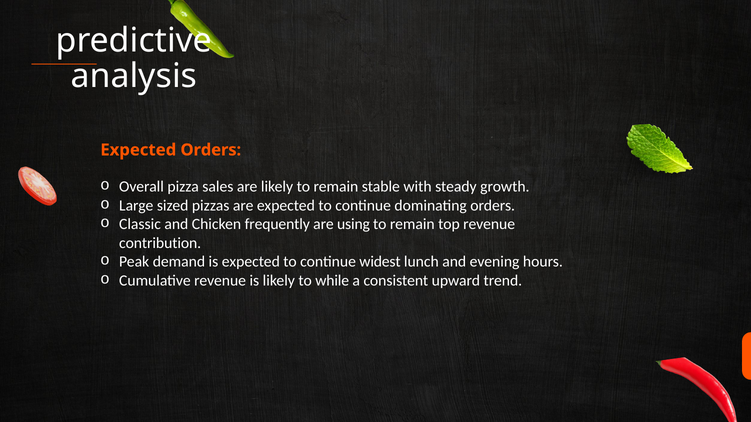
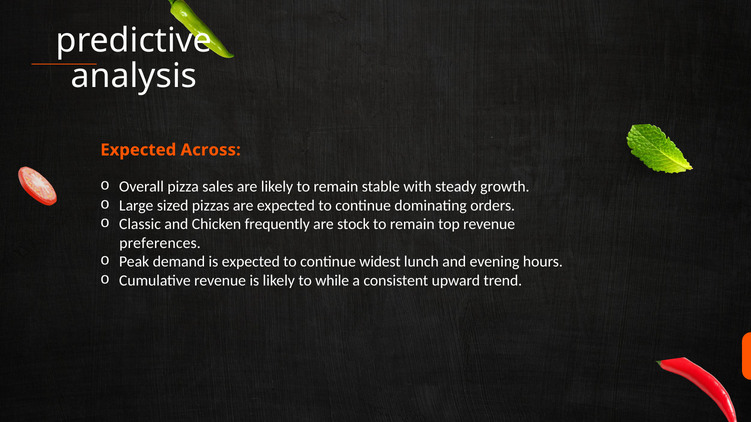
Expected Orders: Orders -> Across
using: using -> stock
contribution: contribution -> preferences
